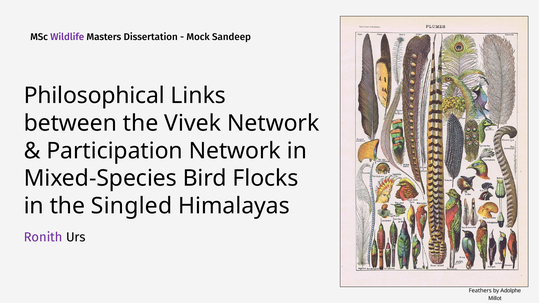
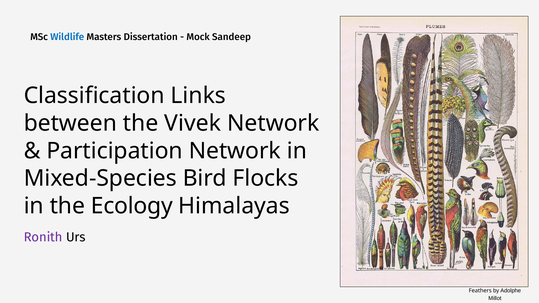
Wildlife colour: purple -> blue
Philosophical: Philosophical -> Classification
Singled: Singled -> Ecology
